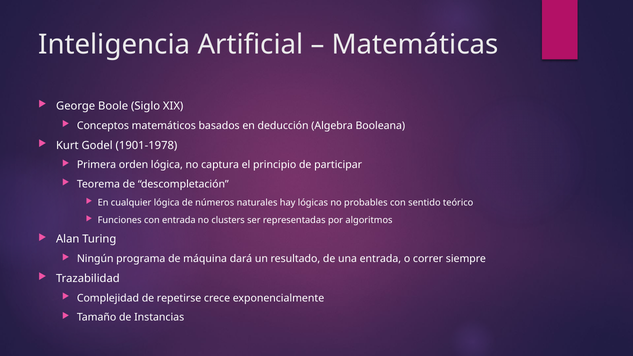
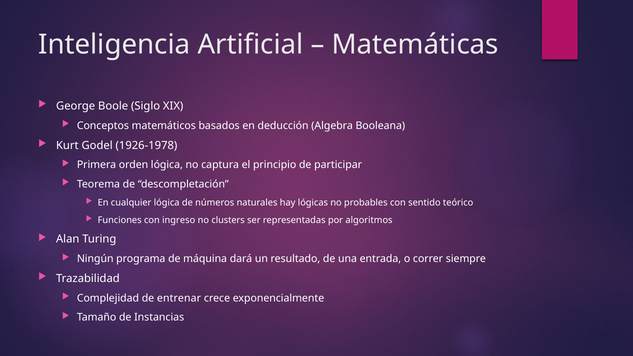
1901-1978: 1901-1978 -> 1926-1978
con entrada: entrada -> ingreso
repetirse: repetirse -> entrenar
